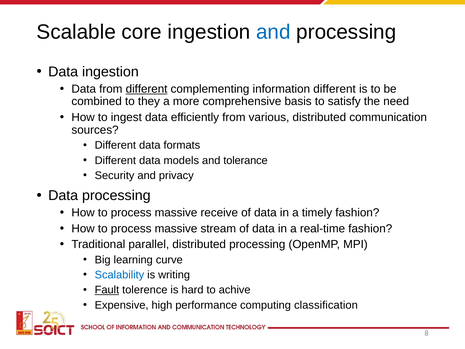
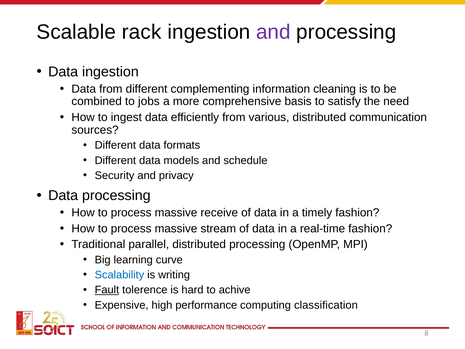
core: core -> rack
and at (273, 32) colour: blue -> purple
different at (147, 89) underline: present -> none
information different: different -> cleaning
they: they -> jobs
tolerance: tolerance -> schedule
